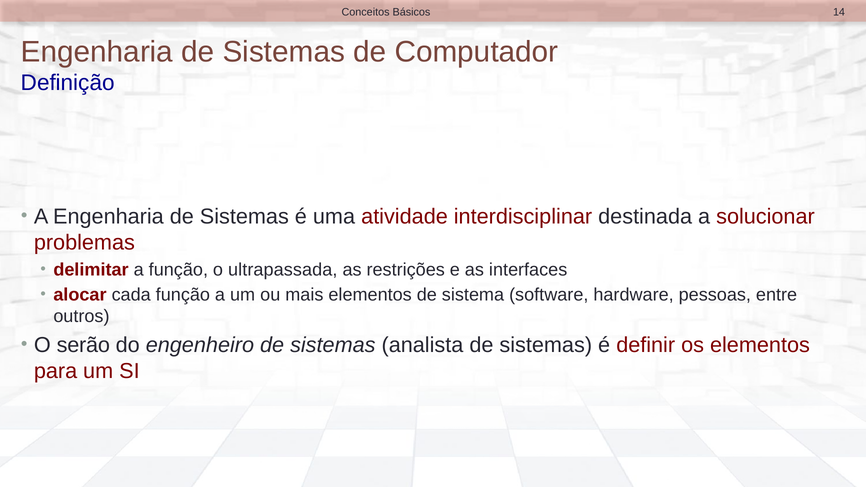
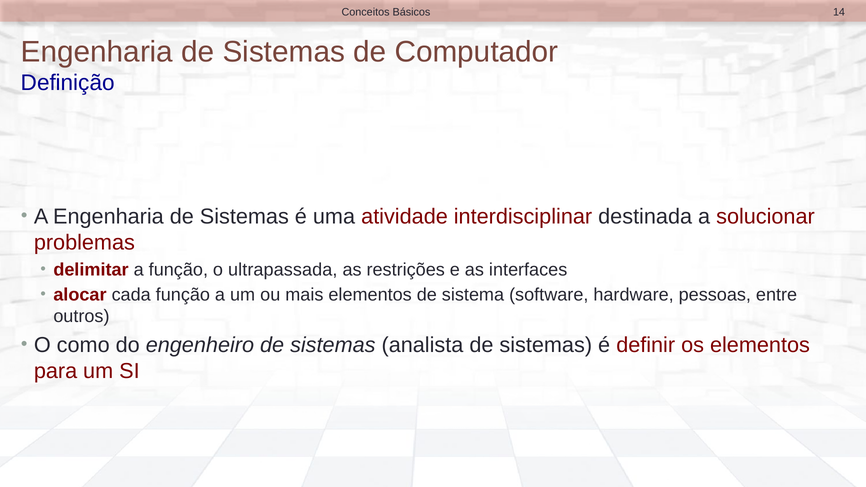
serão: serão -> como
